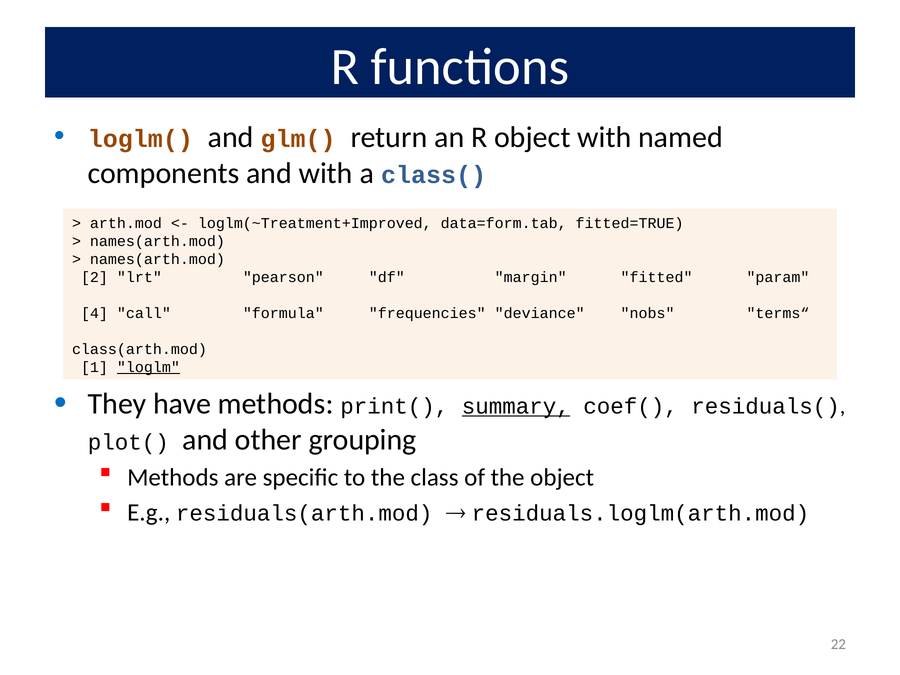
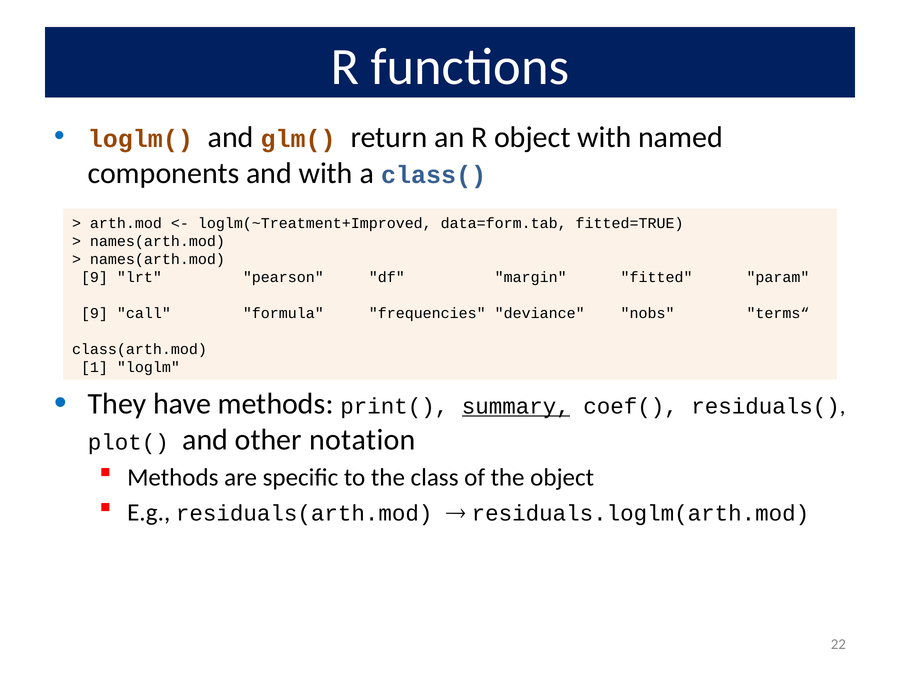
2 at (94, 277): 2 -> 9
4 at (94, 313): 4 -> 9
loglm underline: present -> none
grouping: grouping -> notation
